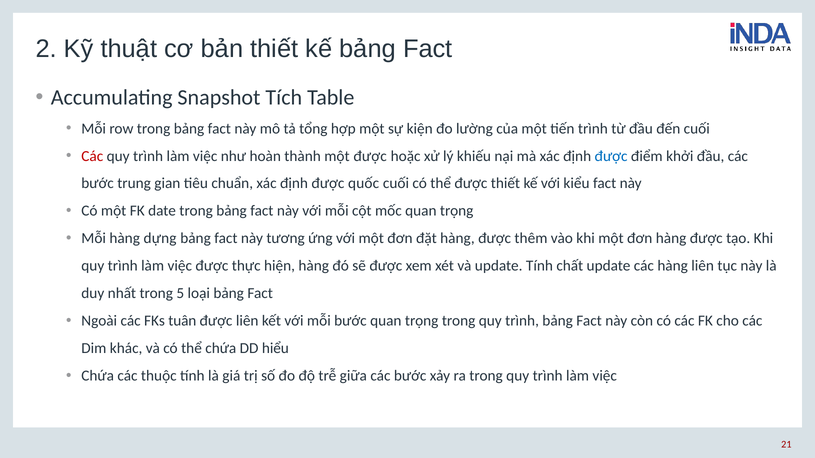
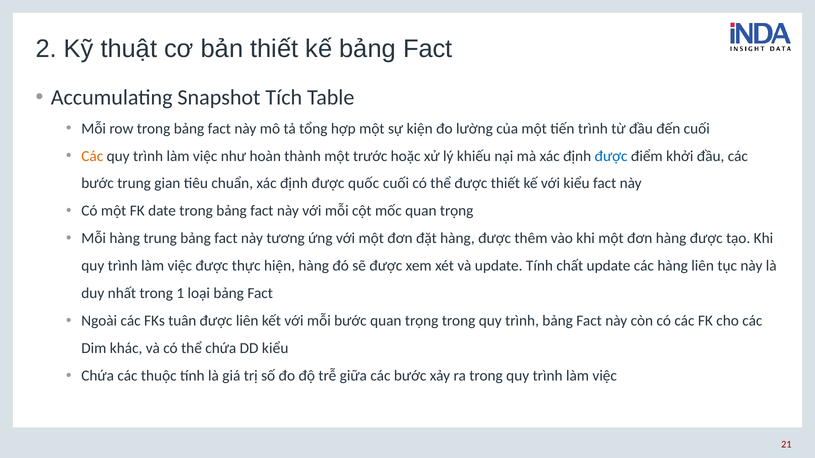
Các at (92, 156) colour: red -> orange
một được: được -> trước
hàng dựng: dựng -> trung
5: 5 -> 1
DD hiểu: hiểu -> kiểu
